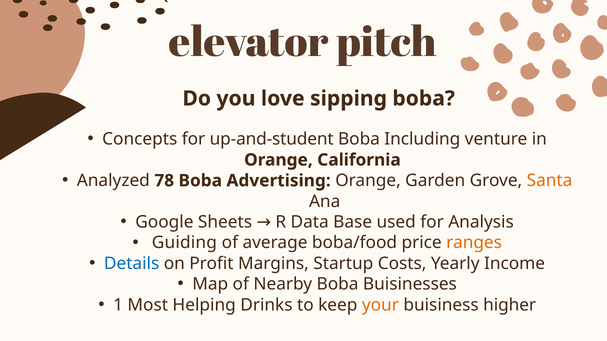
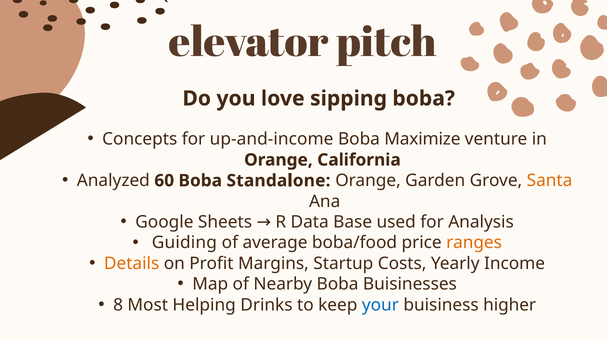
up-and-student: up-and-student -> up-and-income
Including: Including -> Maximize
78: 78 -> 60
Advertising: Advertising -> Standalone
Details colour: blue -> orange
1: 1 -> 8
your colour: orange -> blue
